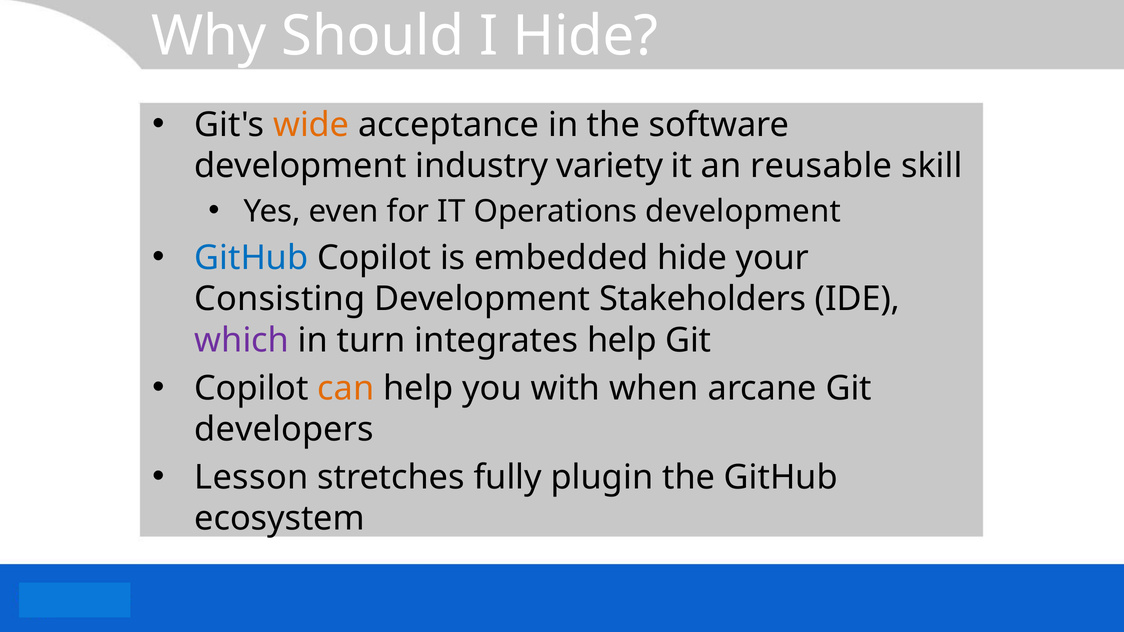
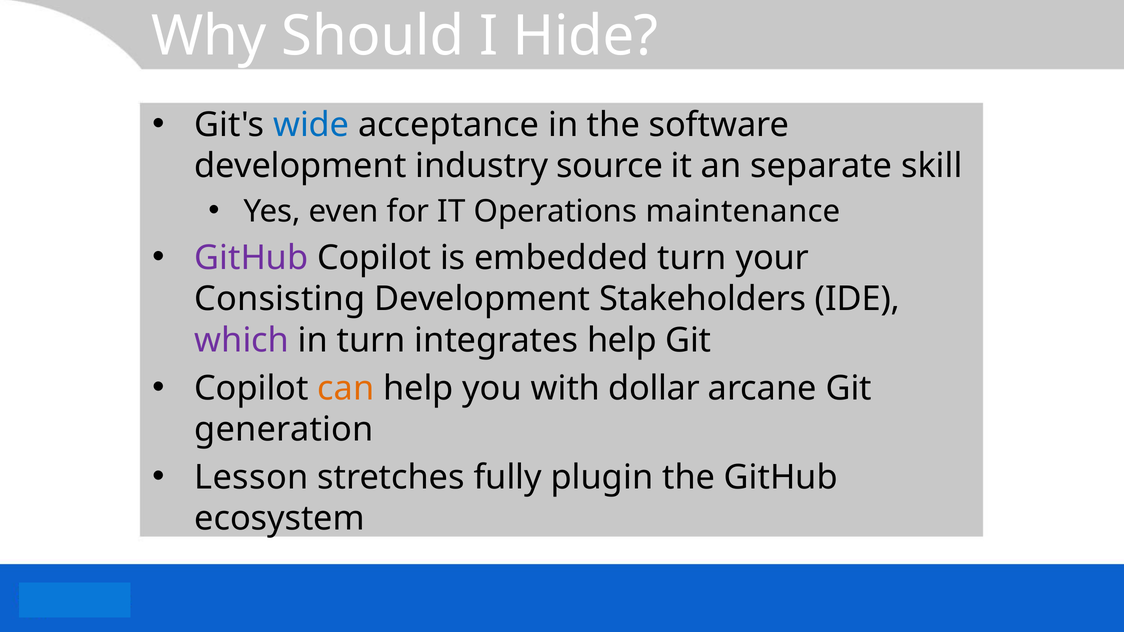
wide colour: orange -> blue
variety: variety -> source
reusable: reusable -> separate
Operations development: development -> maintenance
GitHub at (251, 258) colour: blue -> purple
embedded hide: hide -> turn
when: when -> dollar
developers: developers -> generation
